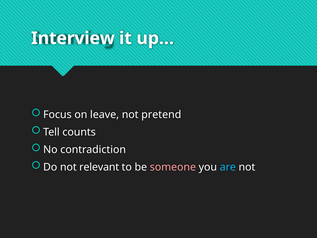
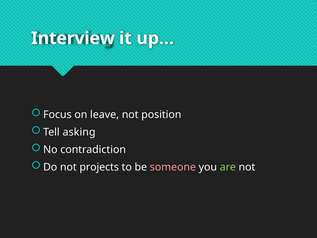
pretend: pretend -> position
counts: counts -> asking
relevant: relevant -> projects
are colour: light blue -> light green
